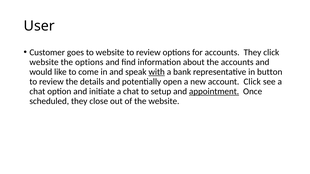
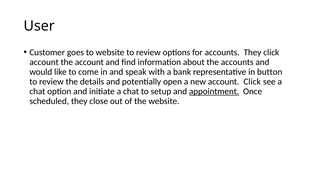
website at (44, 62): website -> account
the options: options -> account
with underline: present -> none
